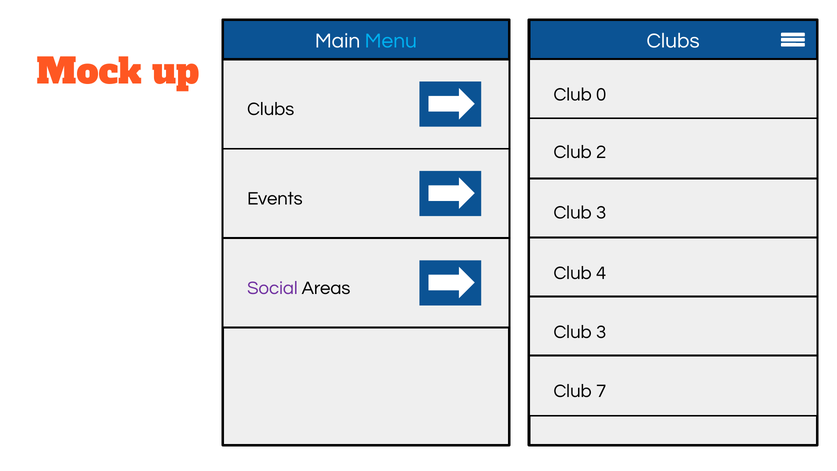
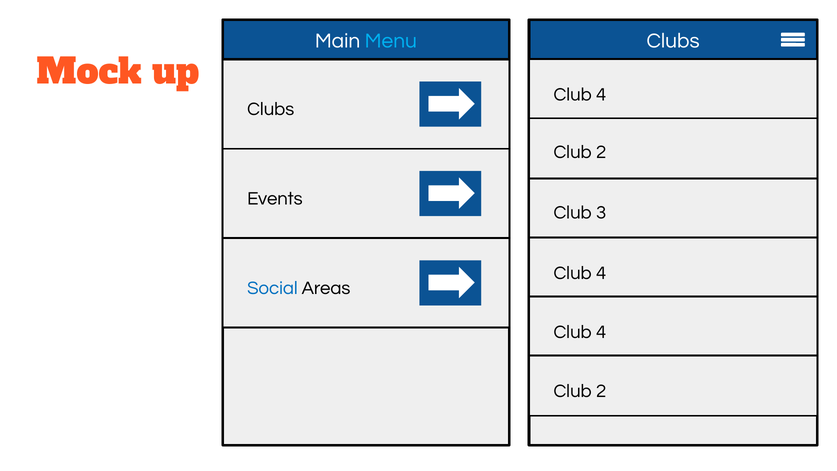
0 at (601, 95): 0 -> 4
Social colour: purple -> blue
3 at (601, 332): 3 -> 4
7 at (601, 391): 7 -> 2
